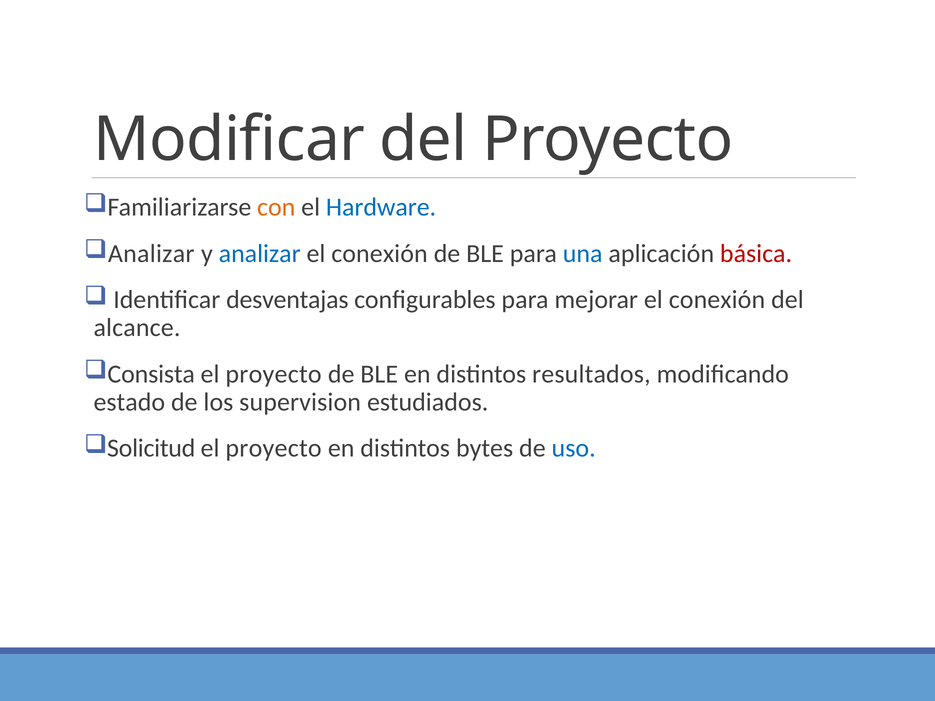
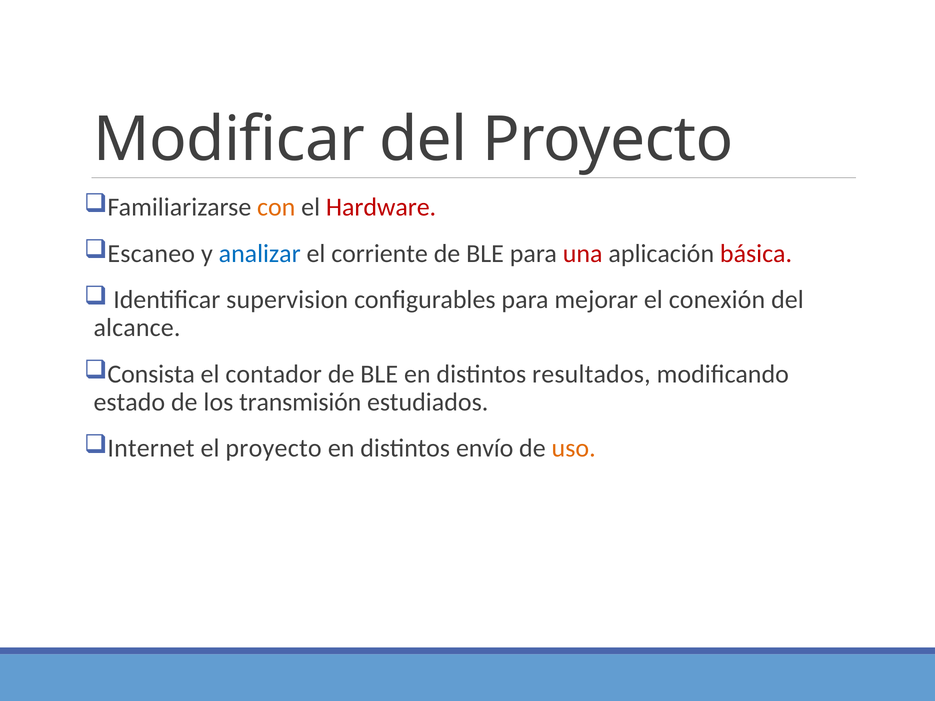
Hardware colour: blue -> red
Analizar at (151, 254): Analizar -> Escaneo
conexión at (379, 254): conexión -> corriente
una colour: blue -> red
desventajas: desventajas -> supervision
proyecto at (274, 374): proyecto -> contador
supervision: supervision -> transmisión
Solicitud: Solicitud -> Internet
bytes: bytes -> envío
uso colour: blue -> orange
